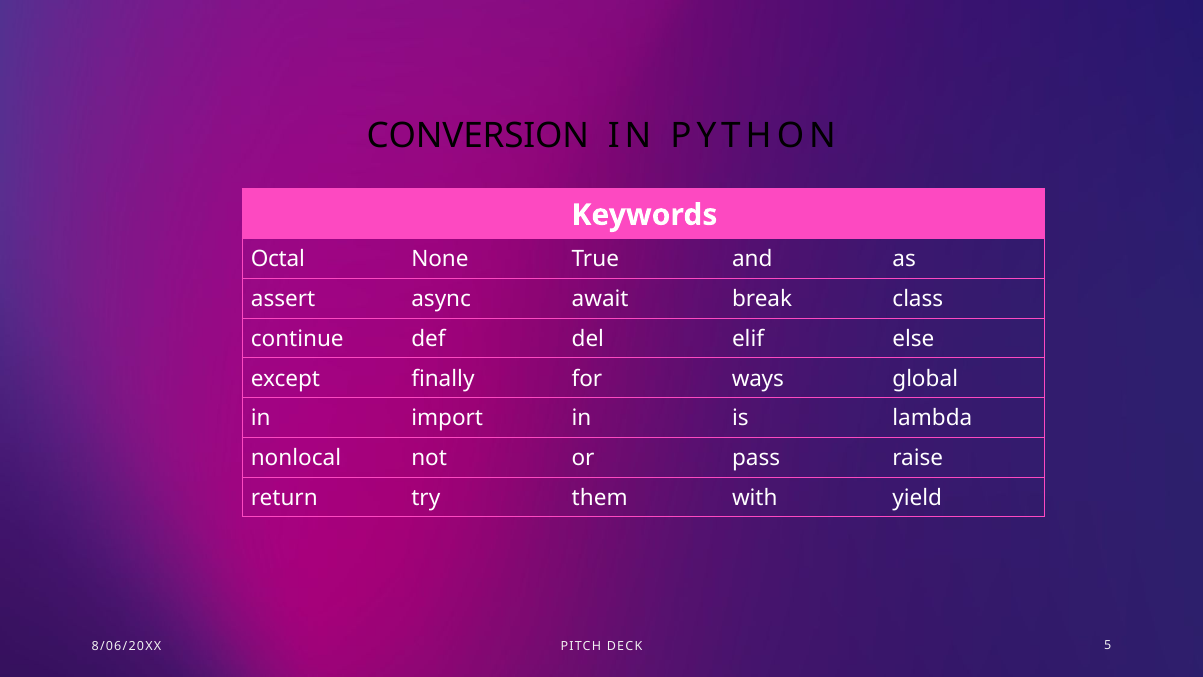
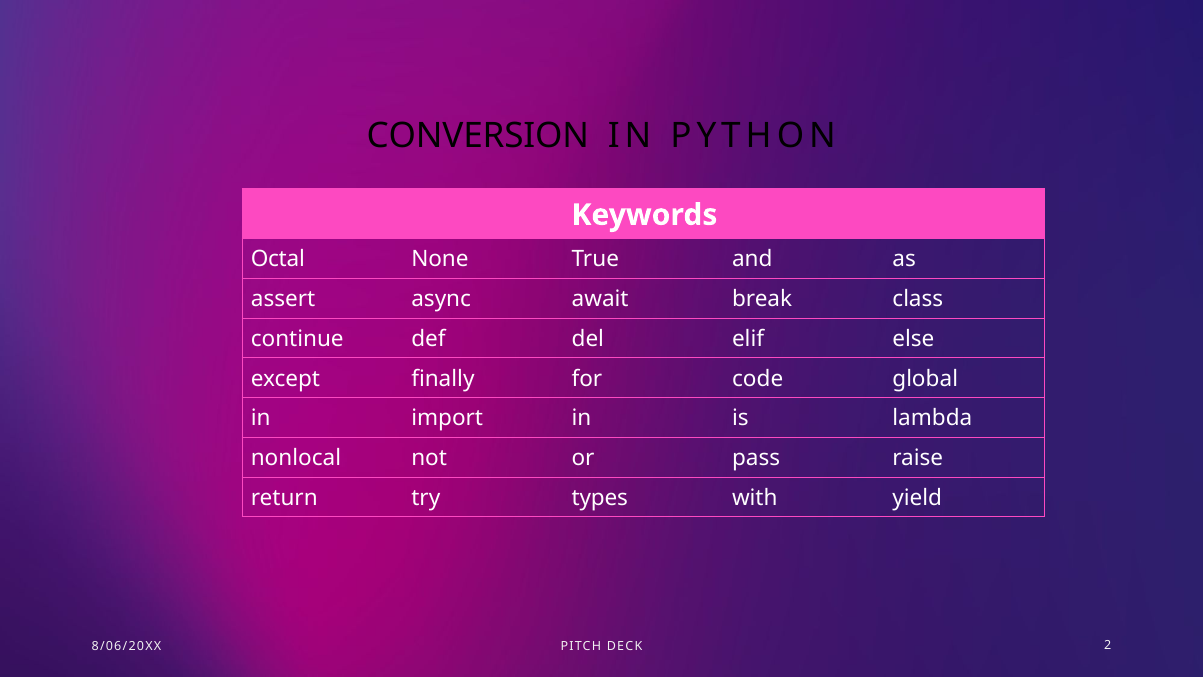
ways: ways -> code
them: them -> types
5: 5 -> 2
